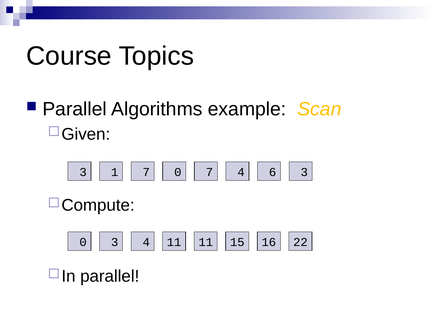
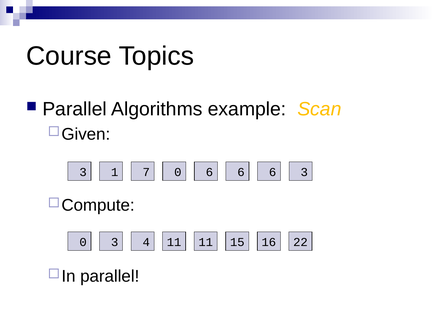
0 7: 7 -> 6
1 4: 4 -> 6
